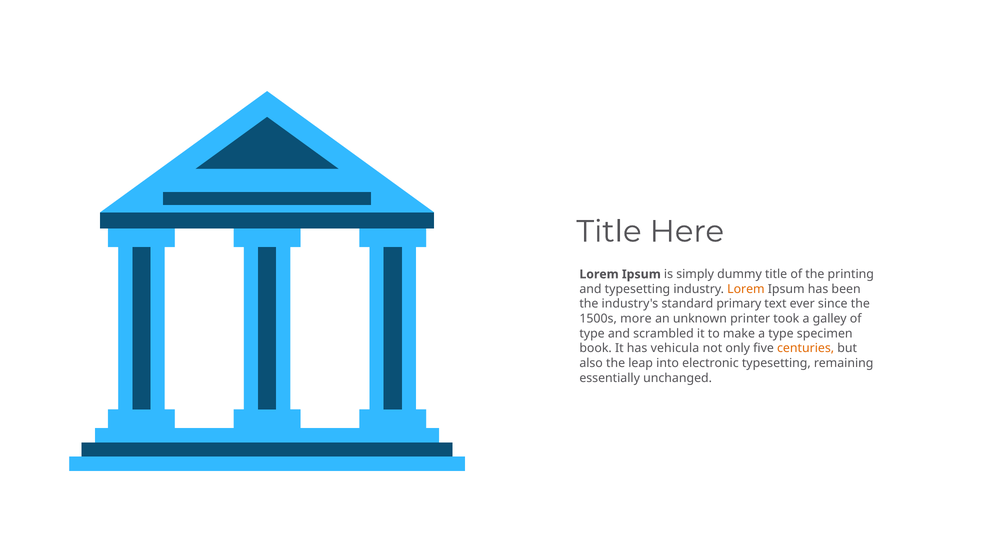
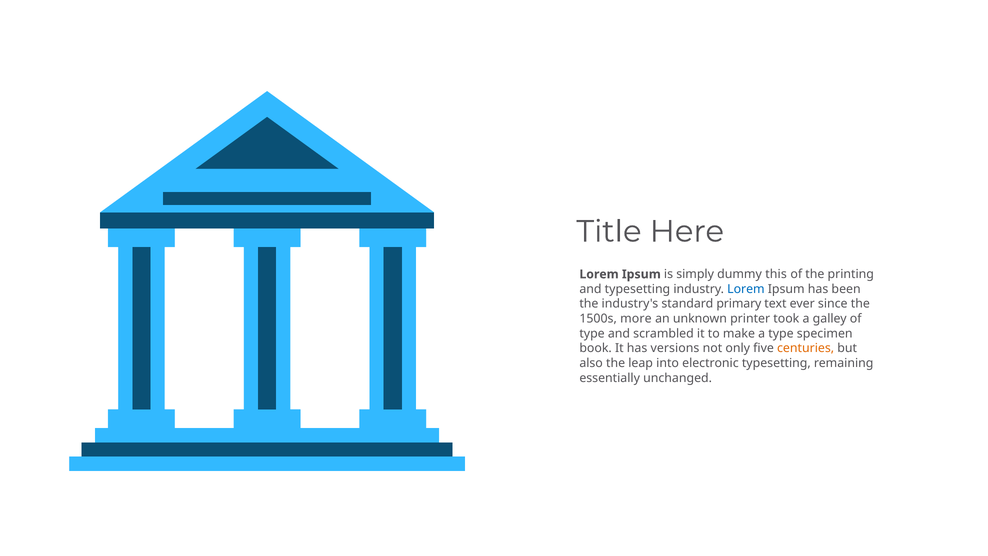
dummy title: title -> this
Lorem at (746, 289) colour: orange -> blue
vehicula: vehicula -> versions
